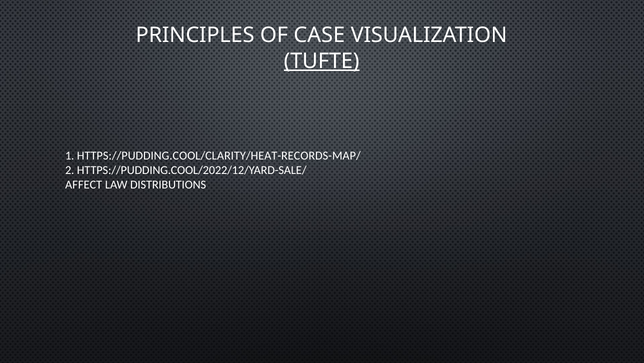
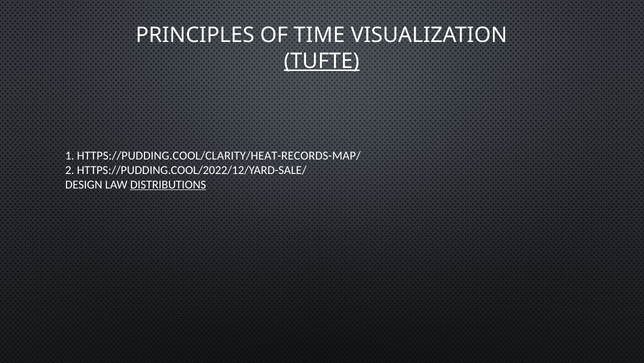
CASE: CASE -> TIME
AFFECT: AFFECT -> DESIGN
DISTRIBUTIONS underline: none -> present
